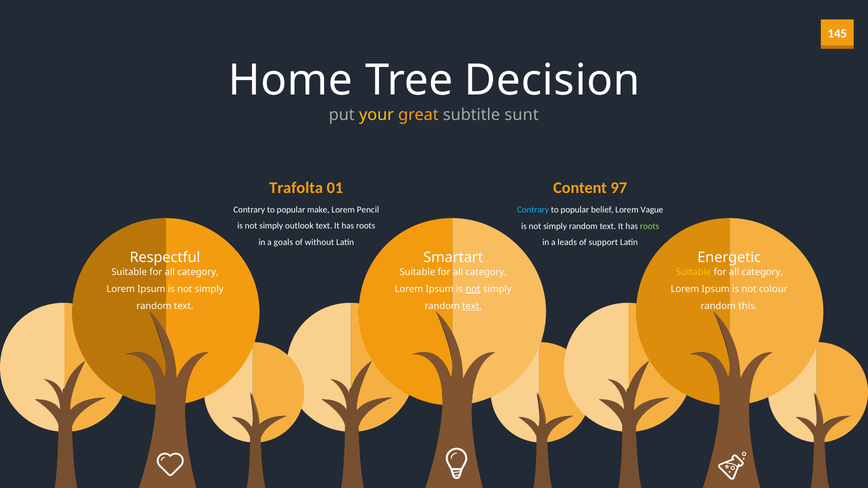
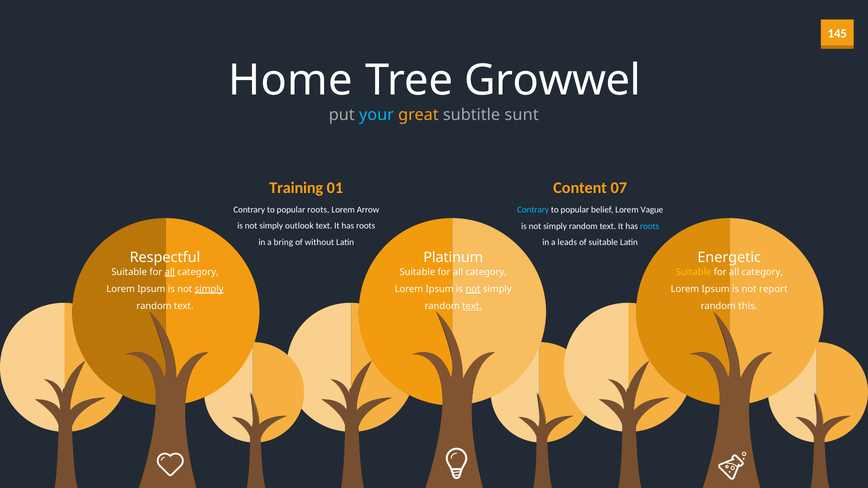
Decision: Decision -> Growwel
your colour: yellow -> light blue
Trafolta: Trafolta -> Training
97: 97 -> 07
popular make: make -> roots
Pencil: Pencil -> Arrow
roots at (650, 226) colour: light green -> light blue
goals: goals -> bring
of support: support -> suitable
Smartart: Smartart -> Platinum
all at (170, 272) underline: none -> present
simply at (209, 289) underline: none -> present
colour: colour -> report
